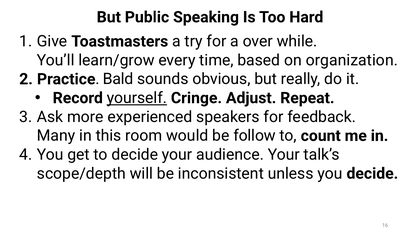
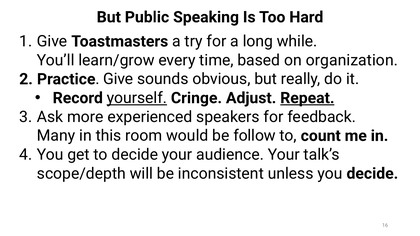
over: over -> long
Practice Bald: Bald -> Give
Repeat underline: none -> present
